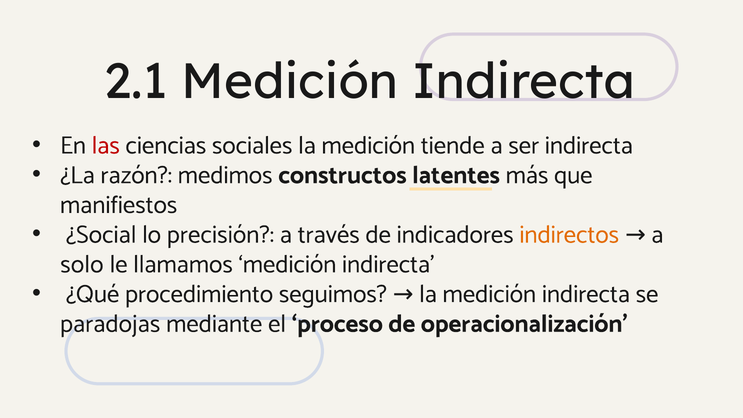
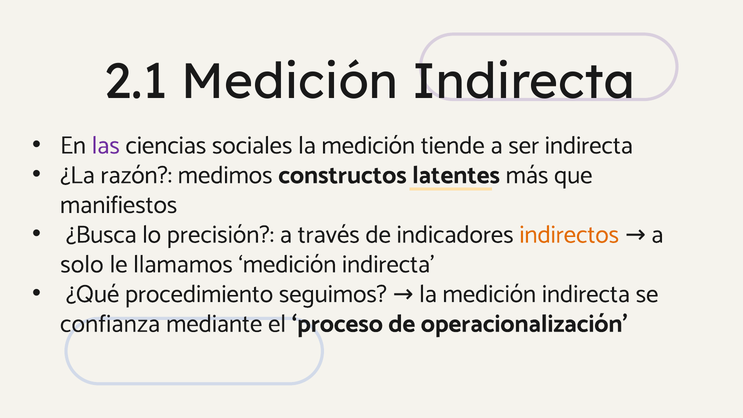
las colour: red -> purple
¿Social: ¿Social -> ¿Busca
paradojas: paradojas -> confianza
